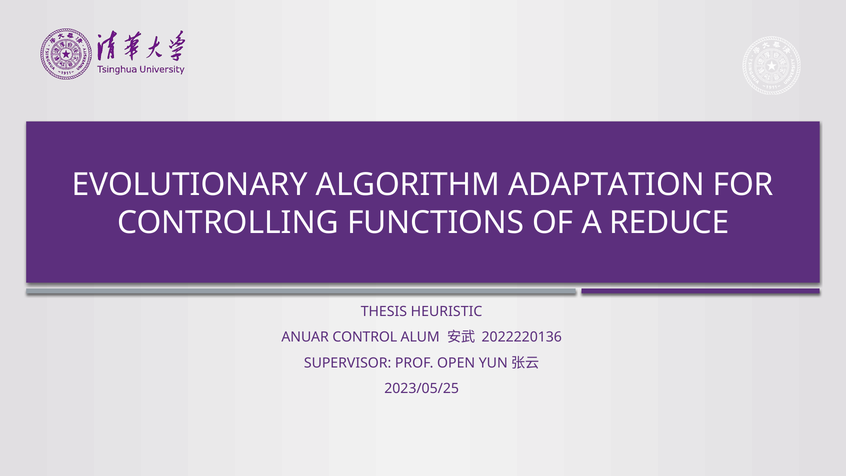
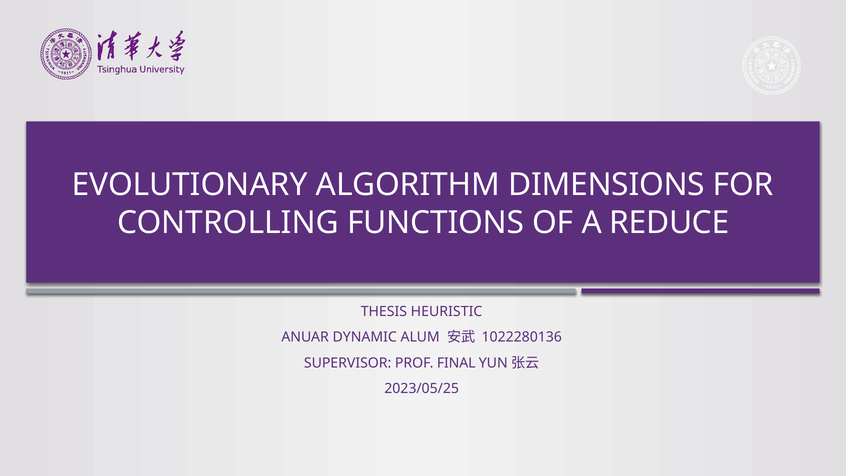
ADAPTATION: ADAPTATION -> DIMENSIONS
CONTROL: CONTROL -> DYNAMIC
2022220136: 2022220136 -> 1022280136
OPEN: OPEN -> FINAL
